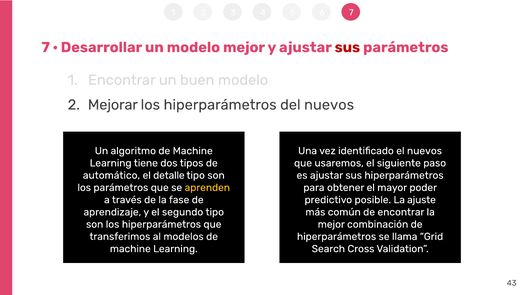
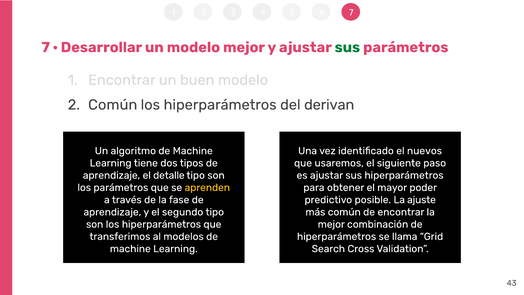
sus at (347, 47) colour: red -> green
2 Mejorar: Mejorar -> Común
del nuevos: nuevos -> derivan
automático at (111, 175): automático -> aprendizaje
